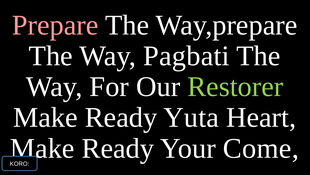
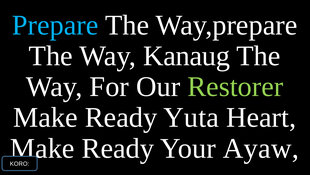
Prepare colour: pink -> light blue
Pagbati: Pagbati -> Kanaug
Come: Come -> Ayaw
